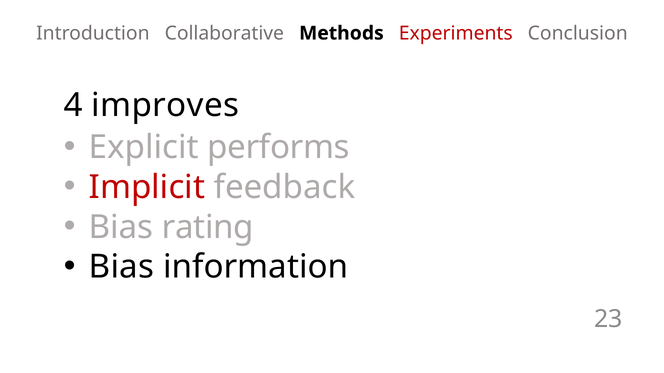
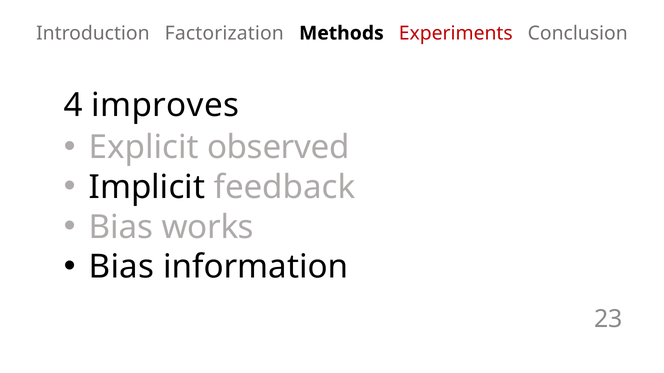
Collaborative: Collaborative -> Factorization
performs: performs -> observed
Implicit colour: red -> black
rating: rating -> works
